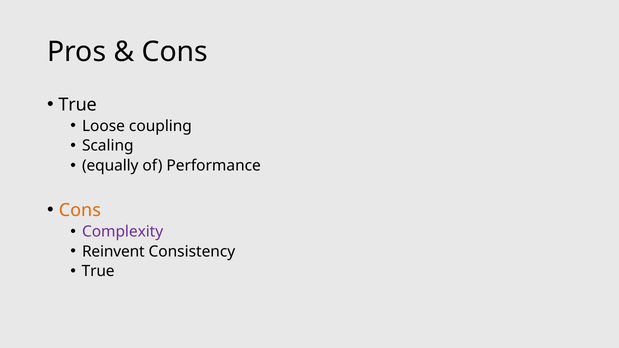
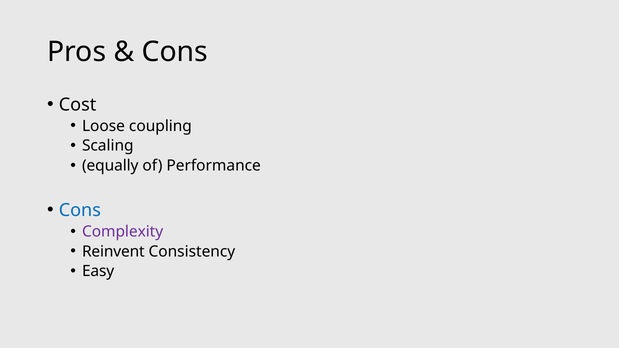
True at (78, 105): True -> Cost
Cons at (80, 210) colour: orange -> blue
True at (98, 271): True -> Easy
